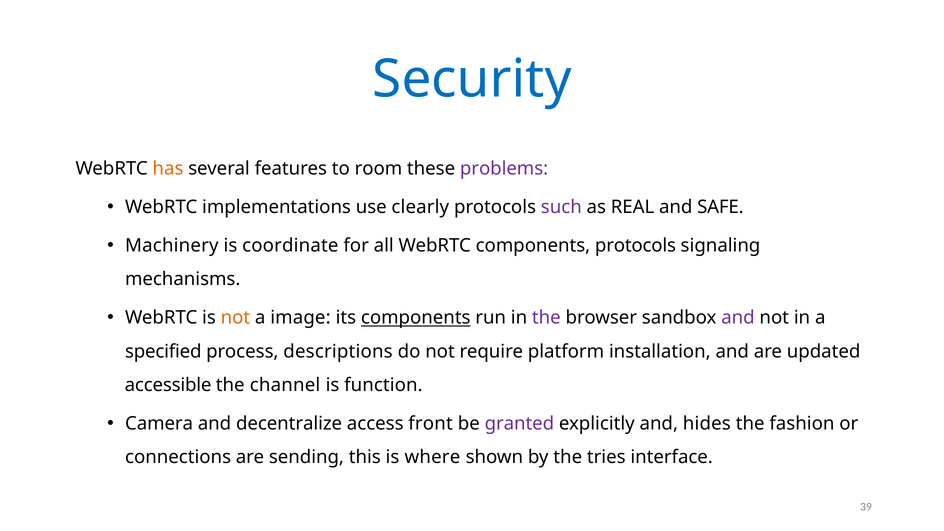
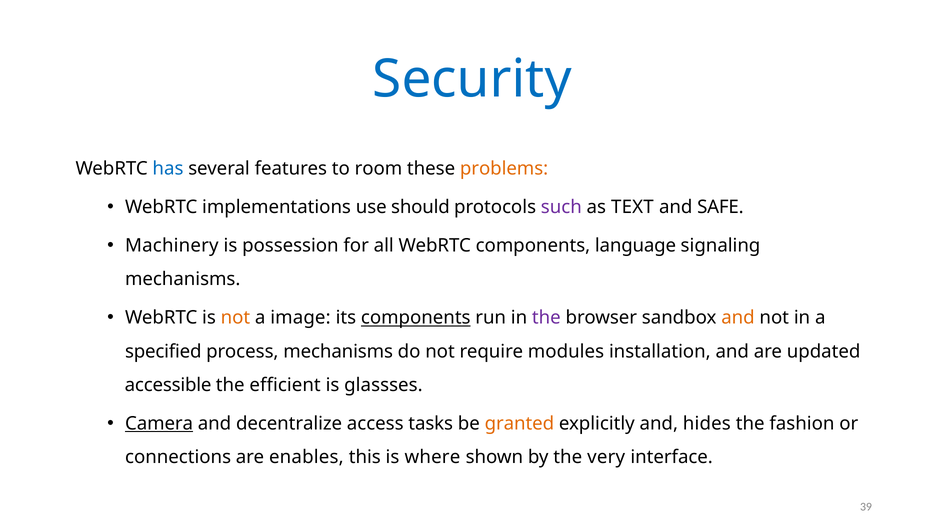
has colour: orange -> blue
problems colour: purple -> orange
clearly: clearly -> should
REAL: REAL -> TEXT
coordinate: coordinate -> possession
components protocols: protocols -> language
and at (738, 318) colour: purple -> orange
process descriptions: descriptions -> mechanisms
platform: platform -> modules
channel: channel -> efficient
function: function -> glassses
Camera underline: none -> present
front: front -> tasks
granted colour: purple -> orange
sending: sending -> enables
tries: tries -> very
